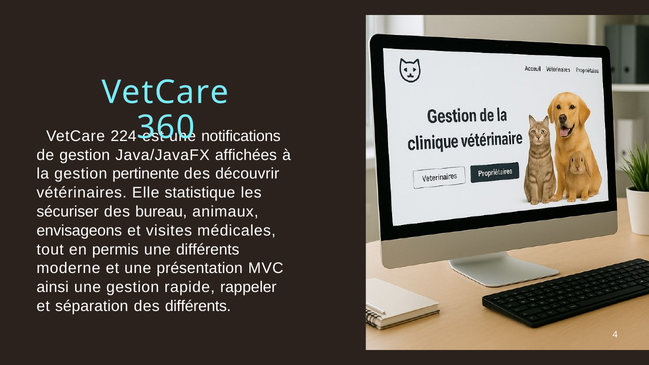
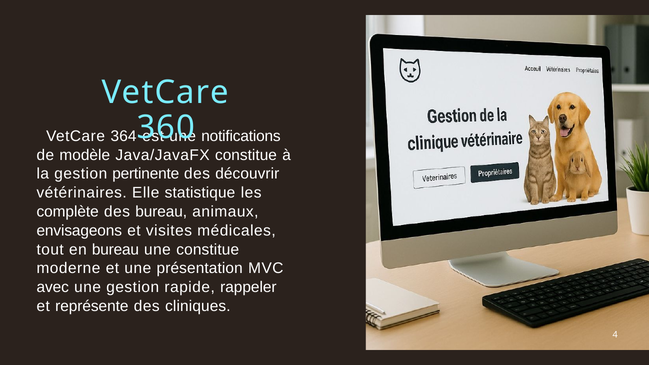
224: 224 -> 364
de gestion: gestion -> modèle
Java/JavaFX affichées: affichées -> constitue
sécuriser: sécuriser -> complète
en permis: permis -> bureau
une différents: différents -> constitue
ainsi: ainsi -> avec
séparation: séparation -> représente
des différents: différents -> cliniques
